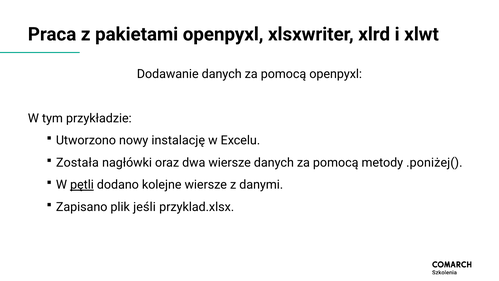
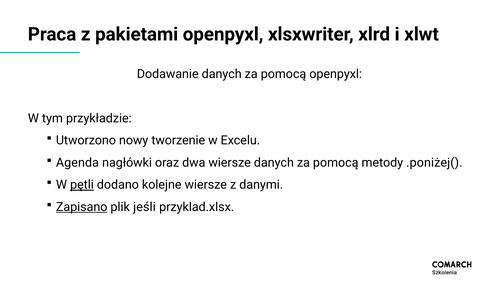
instalację: instalację -> tworzenie
Została: Została -> Agenda
Zapisano underline: none -> present
